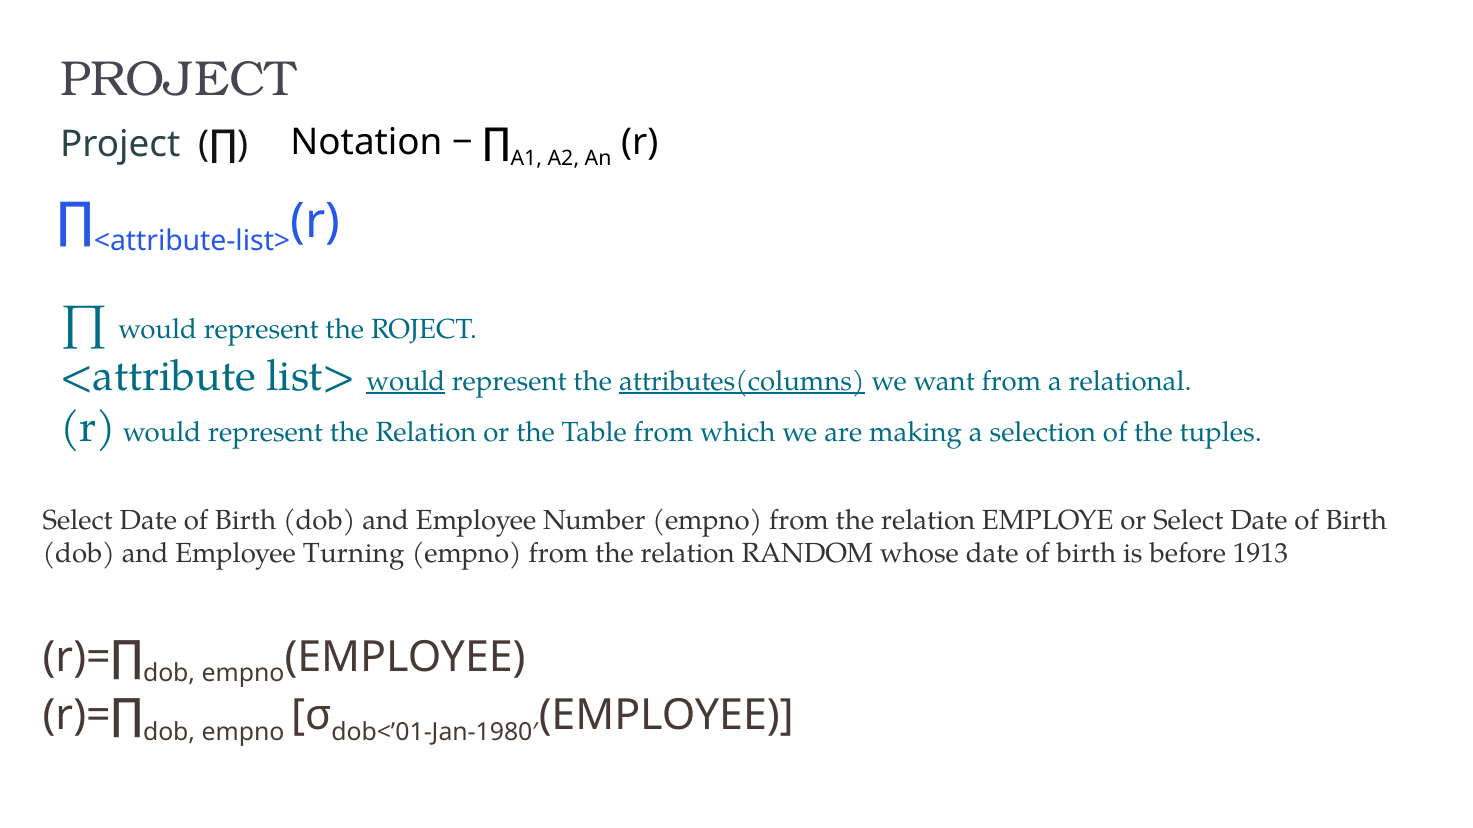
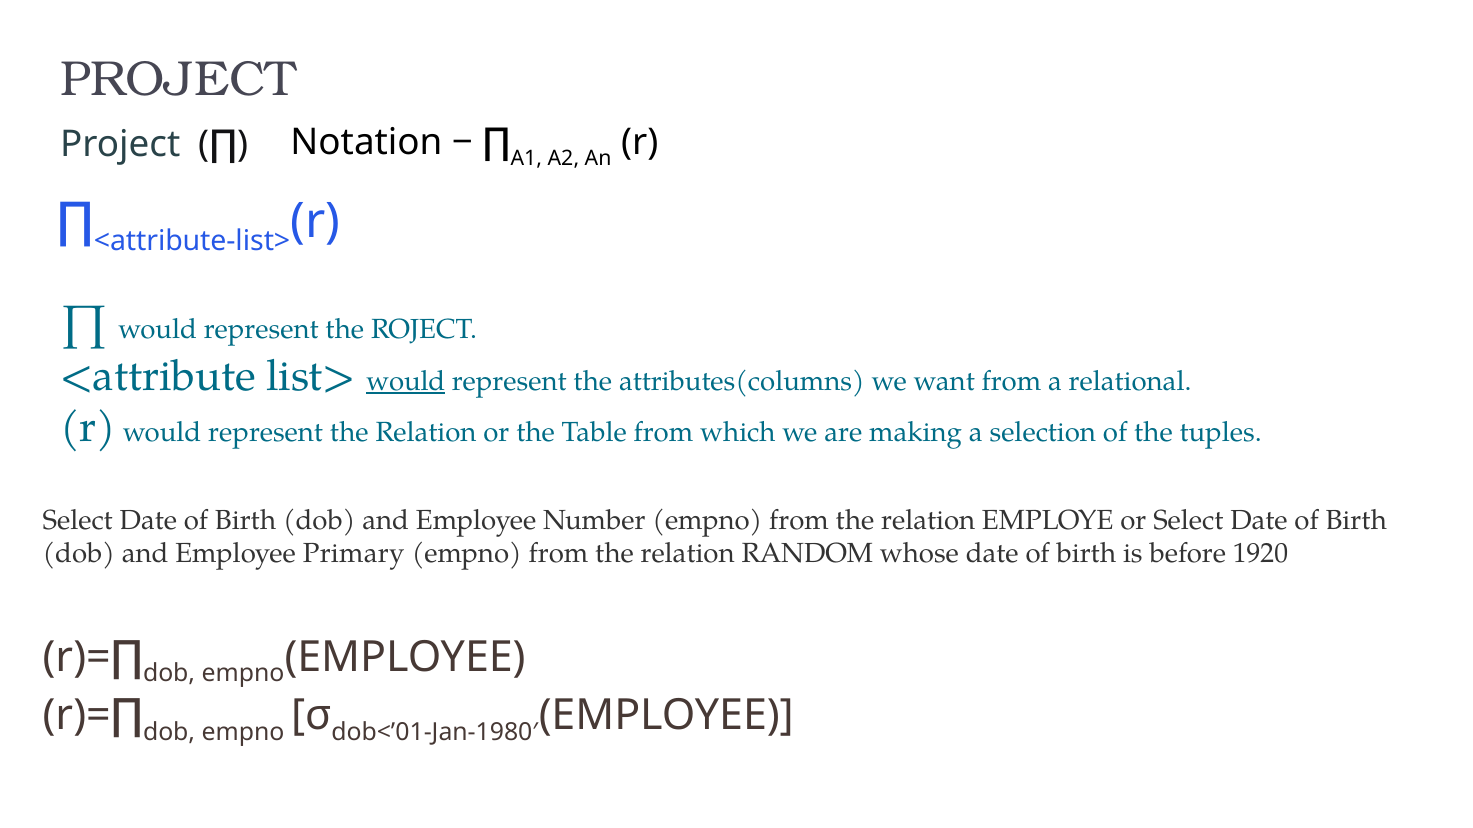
attributes(columns underline: present -> none
Turning: Turning -> Primary
1913: 1913 -> 1920
